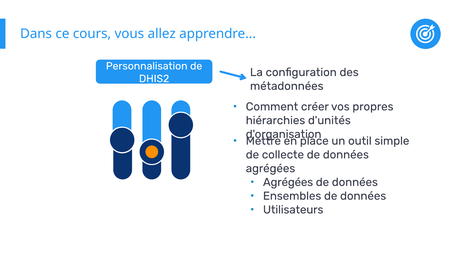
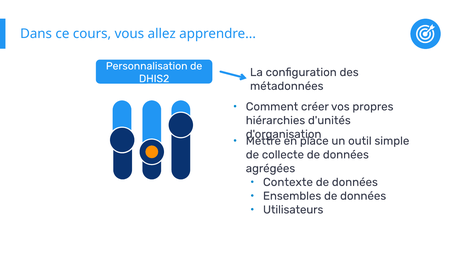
Agrégées at (288, 182): Agrégées -> Contexte
